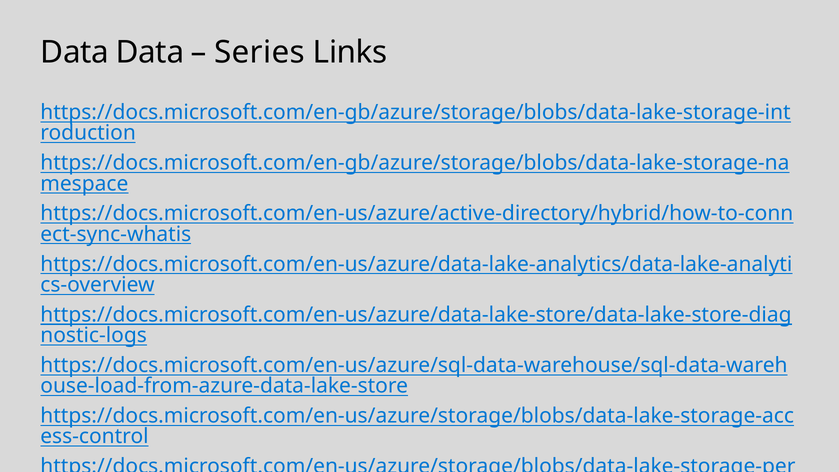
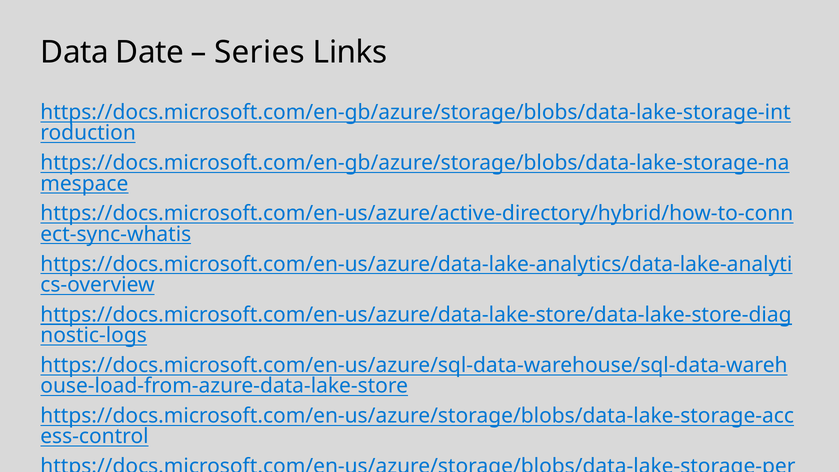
Data Data: Data -> Date
